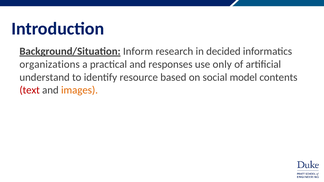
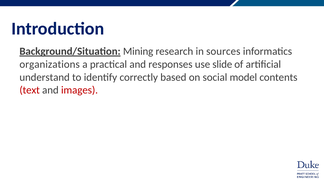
Inform: Inform -> Mining
decided: decided -> sources
only: only -> slide
resource: resource -> correctly
images colour: orange -> red
